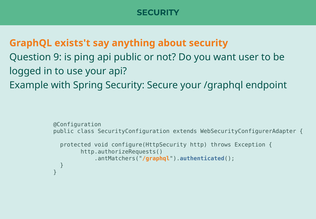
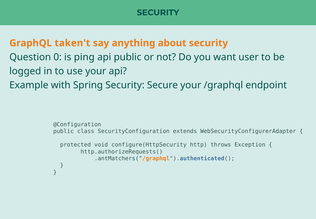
exists't: exists't -> taken't
9: 9 -> 0
